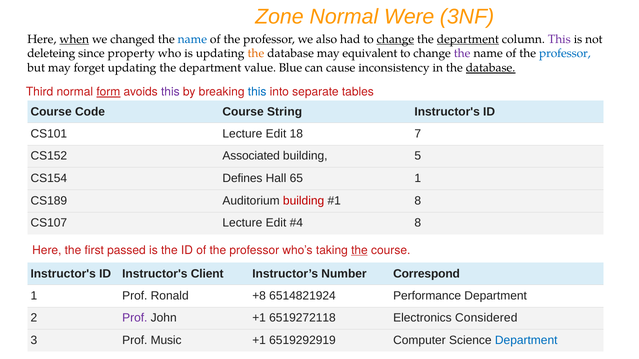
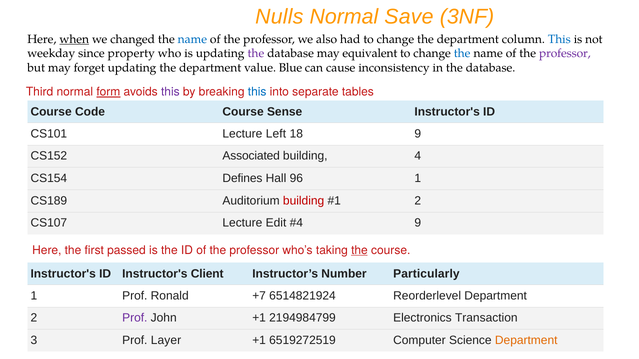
Zone: Zone -> Nulls
Were: Were -> Save
change at (395, 39) underline: present -> none
department at (468, 39) underline: present -> none
This at (559, 39) colour: purple -> blue
deleteing: deleteing -> weekday
the at (256, 53) colour: orange -> purple
the at (462, 53) colour: purple -> blue
professor at (565, 53) colour: blue -> purple
database at (491, 68) underline: present -> none
String: String -> Sense
CS101 Lecture Edit: Edit -> Left
18 7: 7 -> 9
5: 5 -> 4
65: 65 -> 96
8 at (418, 201): 8 -> 2
8 at (418, 223): 8 -> 9
Correspond: Correspond -> Particularly
+8: +8 -> +7
Performance: Performance -> Reorderlevel
6519272118: 6519272118 -> 2194984799
Considered: Considered -> Transaction
Music: Music -> Layer
6519292919: 6519292919 -> 6519272519
Department at (526, 341) colour: blue -> orange
